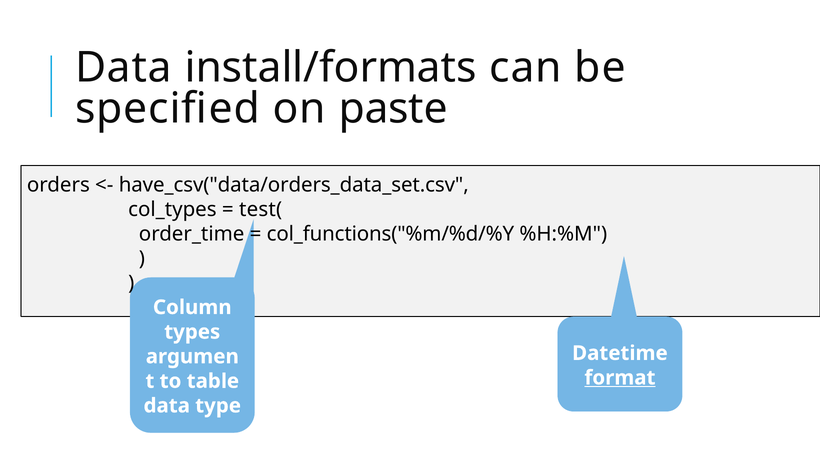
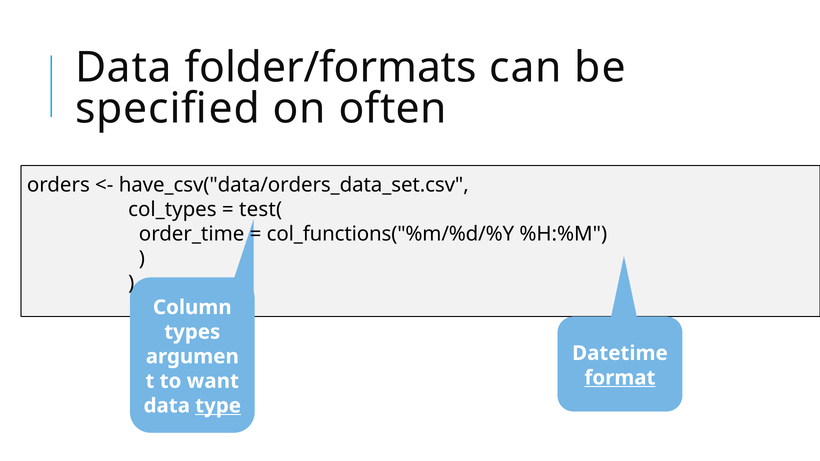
install/formats: install/formats -> folder/formats
paste: paste -> often
table: table -> want
type underline: none -> present
